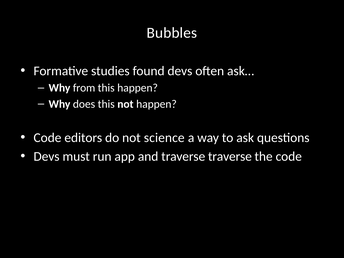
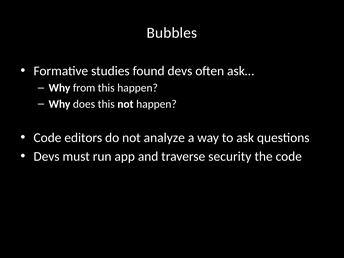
science: science -> analyze
traverse traverse: traverse -> security
